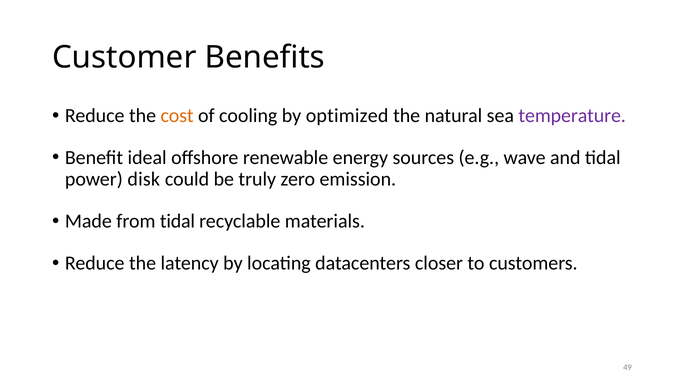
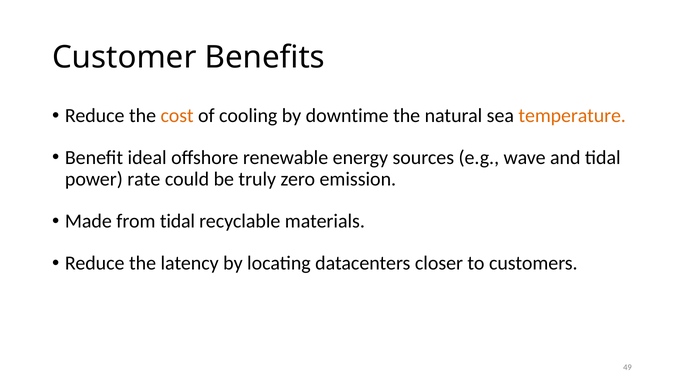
optimized: optimized -> downtime
temperature colour: purple -> orange
disk: disk -> rate
